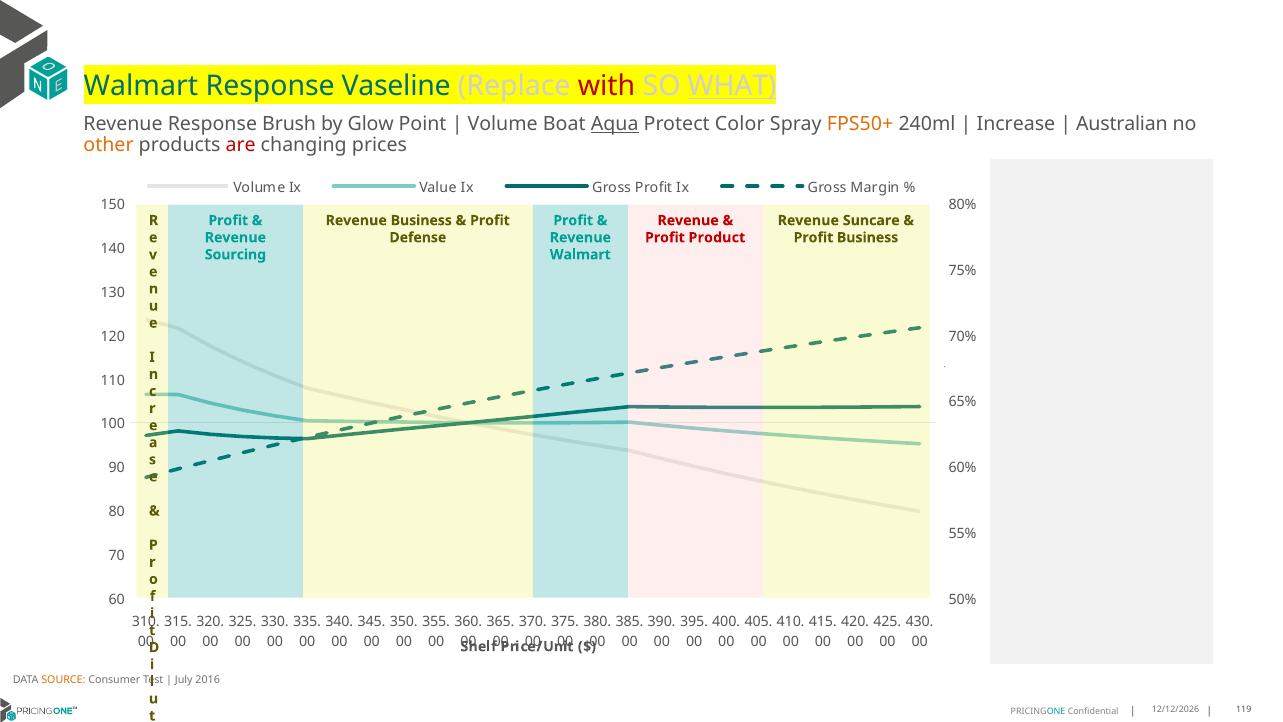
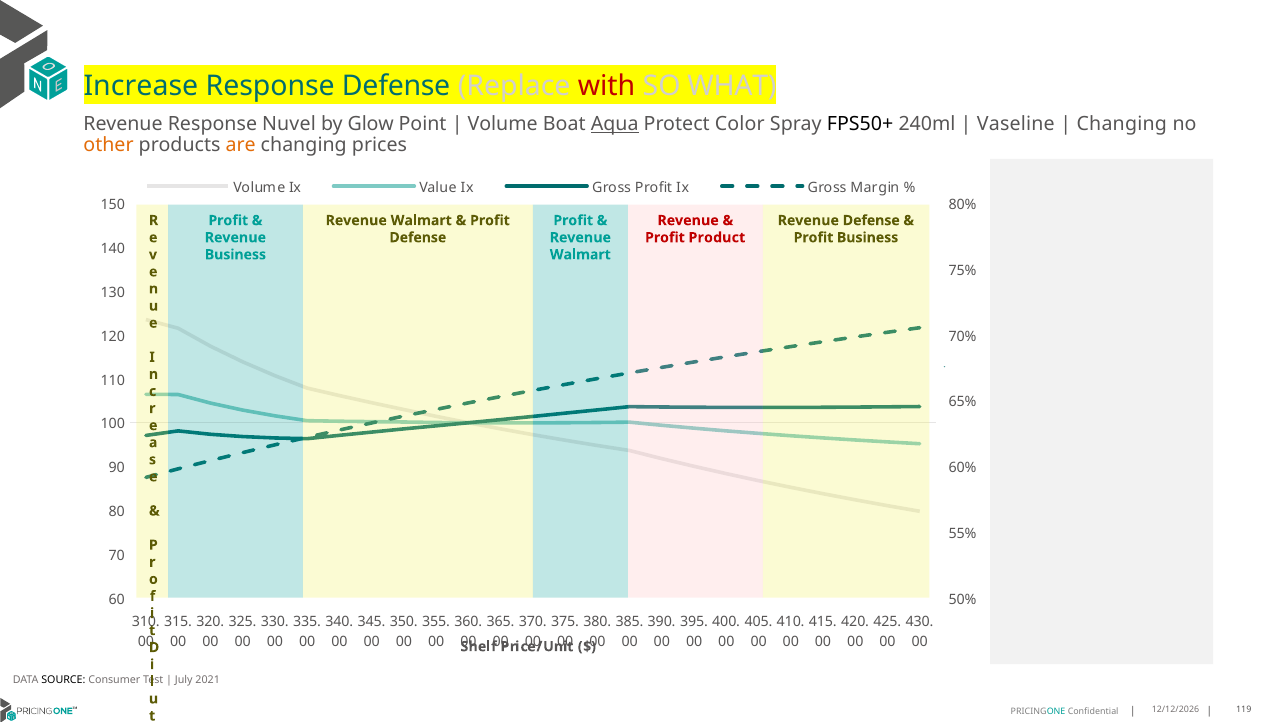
Walmart at (141, 86): Walmart -> Increase
Response Vaseline: Vaseline -> Defense
WHAT underline: present -> none
Brush: Brush -> Nuvel
FPS50+ colour: orange -> black
Increase: Increase -> Vaseline
Australian at (1122, 124): Australian -> Changing
are colour: red -> orange
Business at (421, 220): Business -> Walmart
Revenue Suncare: Suncare -> Defense
Sourcing at (235, 255): Sourcing -> Business
SOURCE colour: orange -> black
2016: 2016 -> 2021
